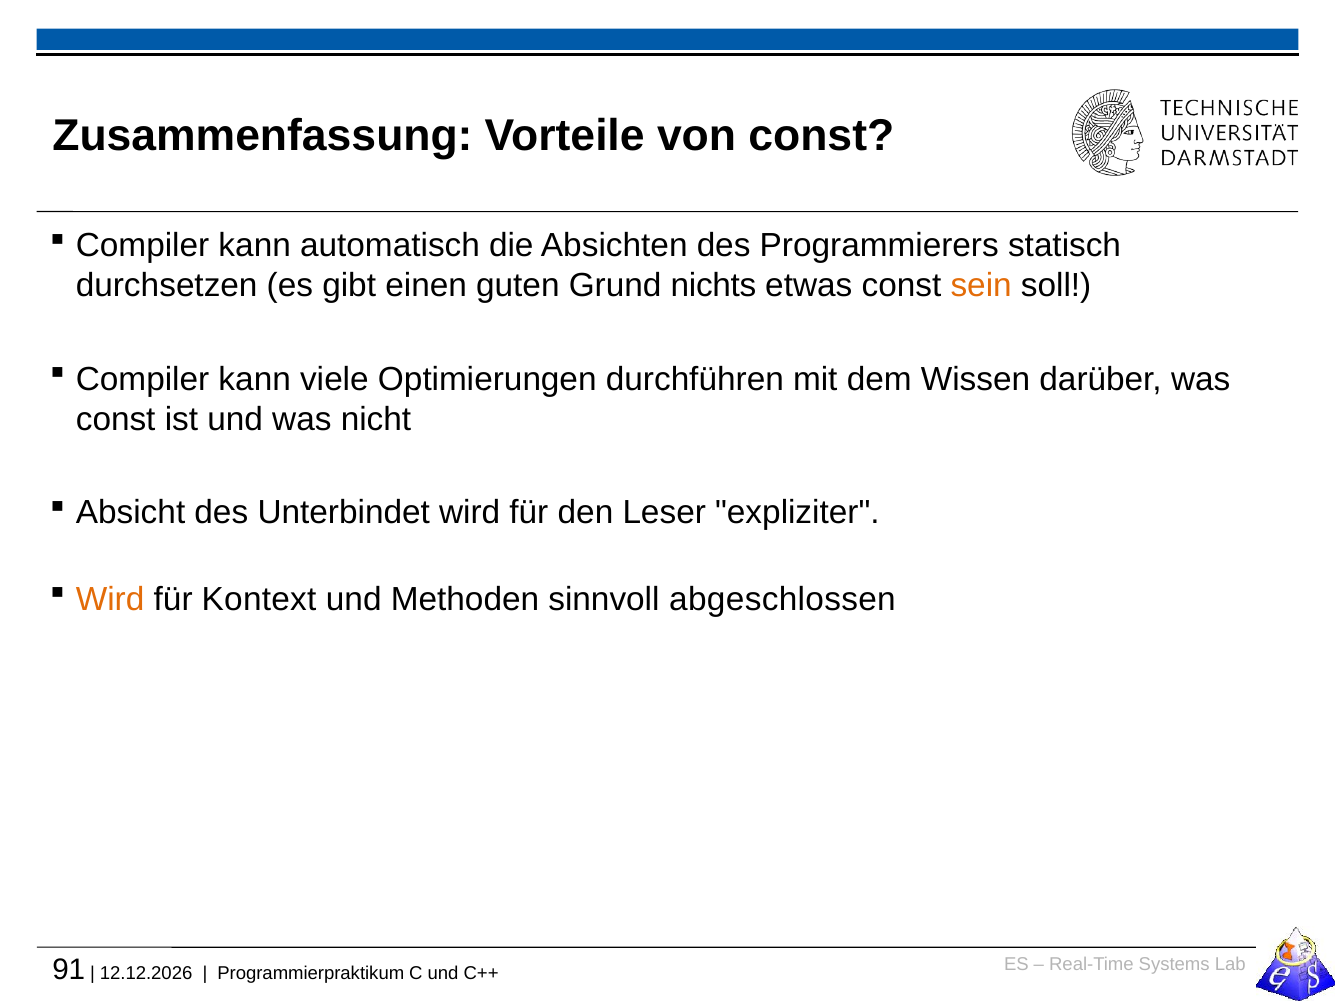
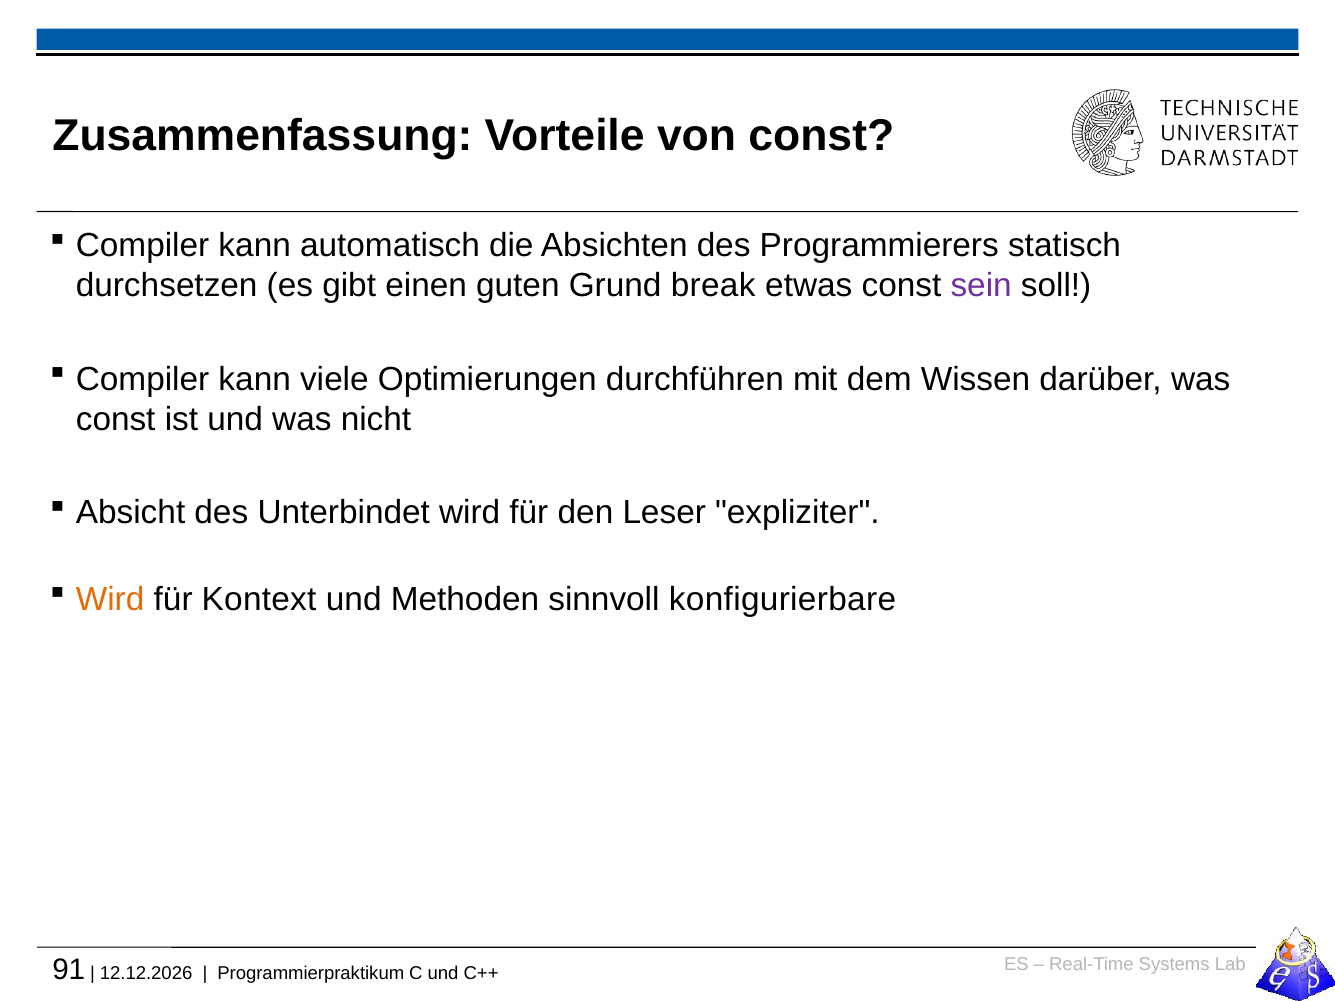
nichts: nichts -> break
sein colour: orange -> purple
abgeschlossen: abgeschlossen -> konfigurierbare
